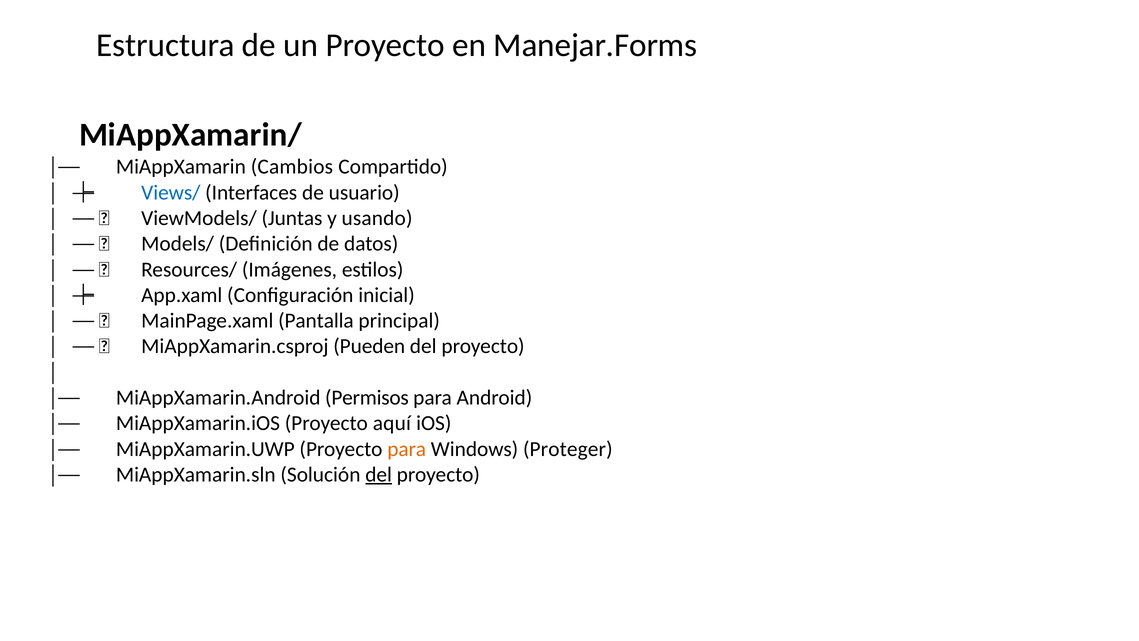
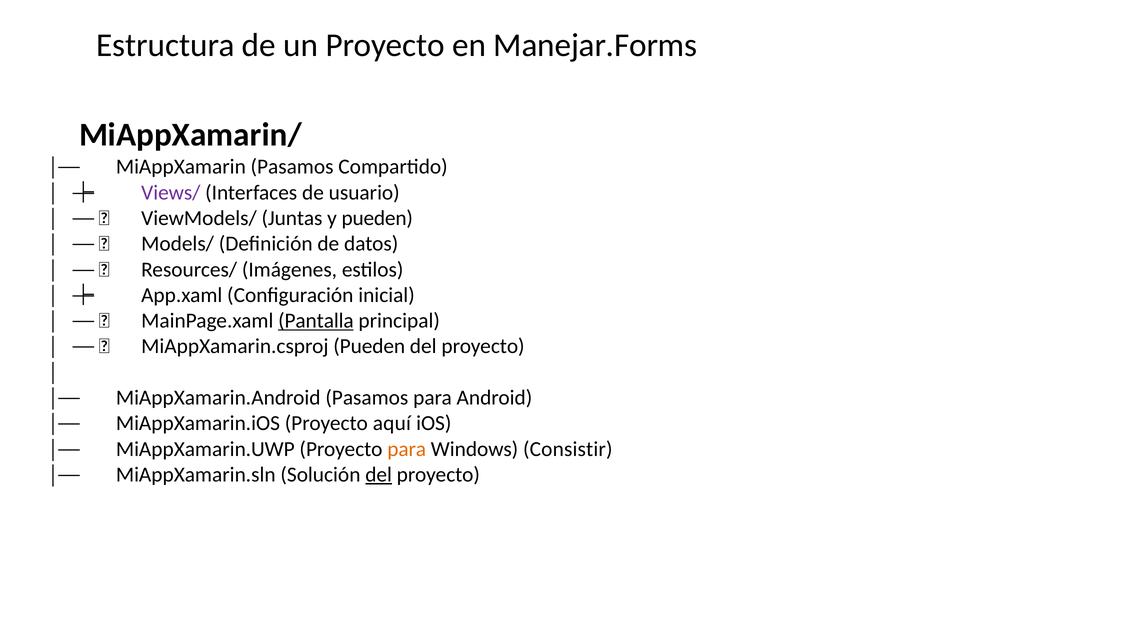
Cambios at (292, 167): Cambios -> Pasamos
Views/ colour: blue -> purple
y usando: usando -> pueden
Pantalla underline: none -> present
Permisos at (367, 397): Permisos -> Pasamos
Proteger: Proteger -> Consistir
